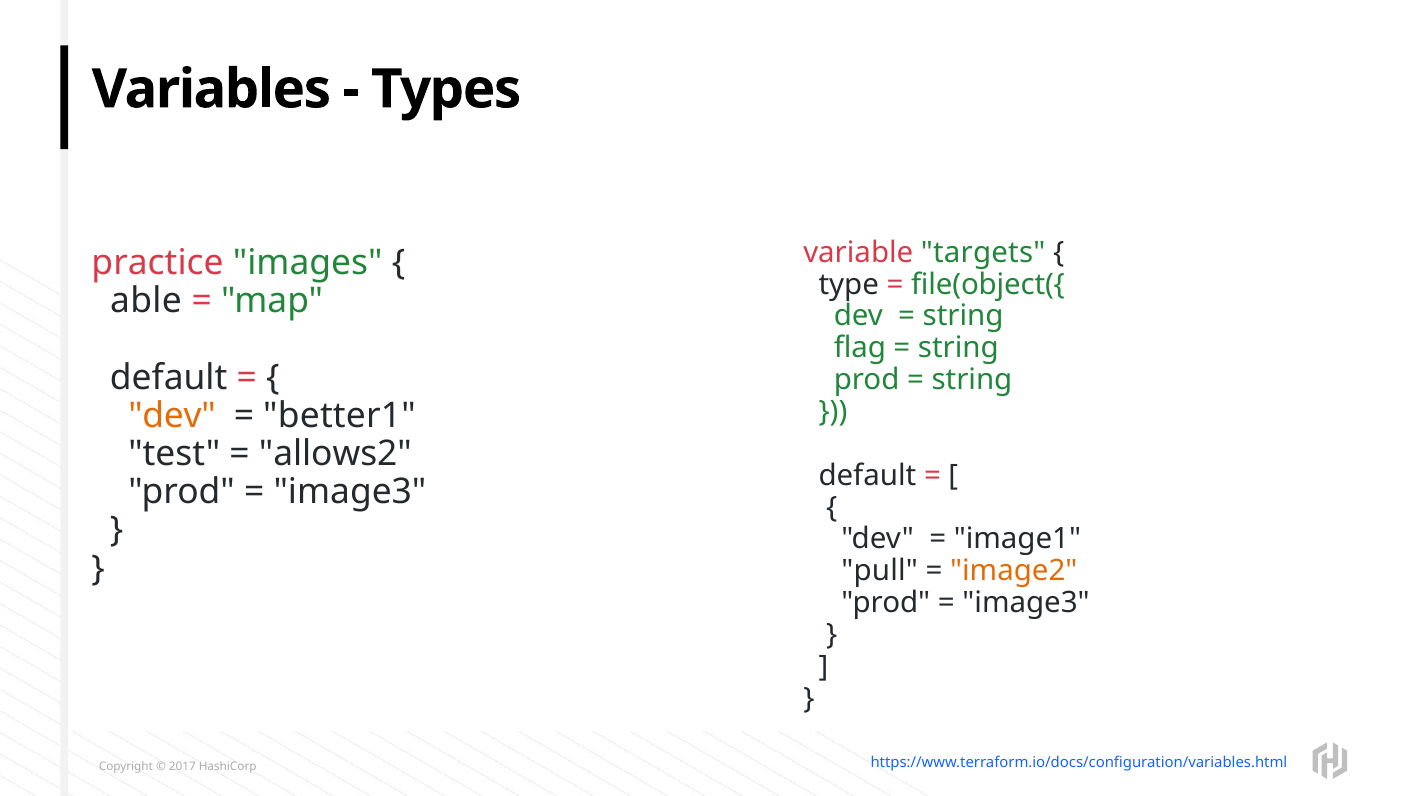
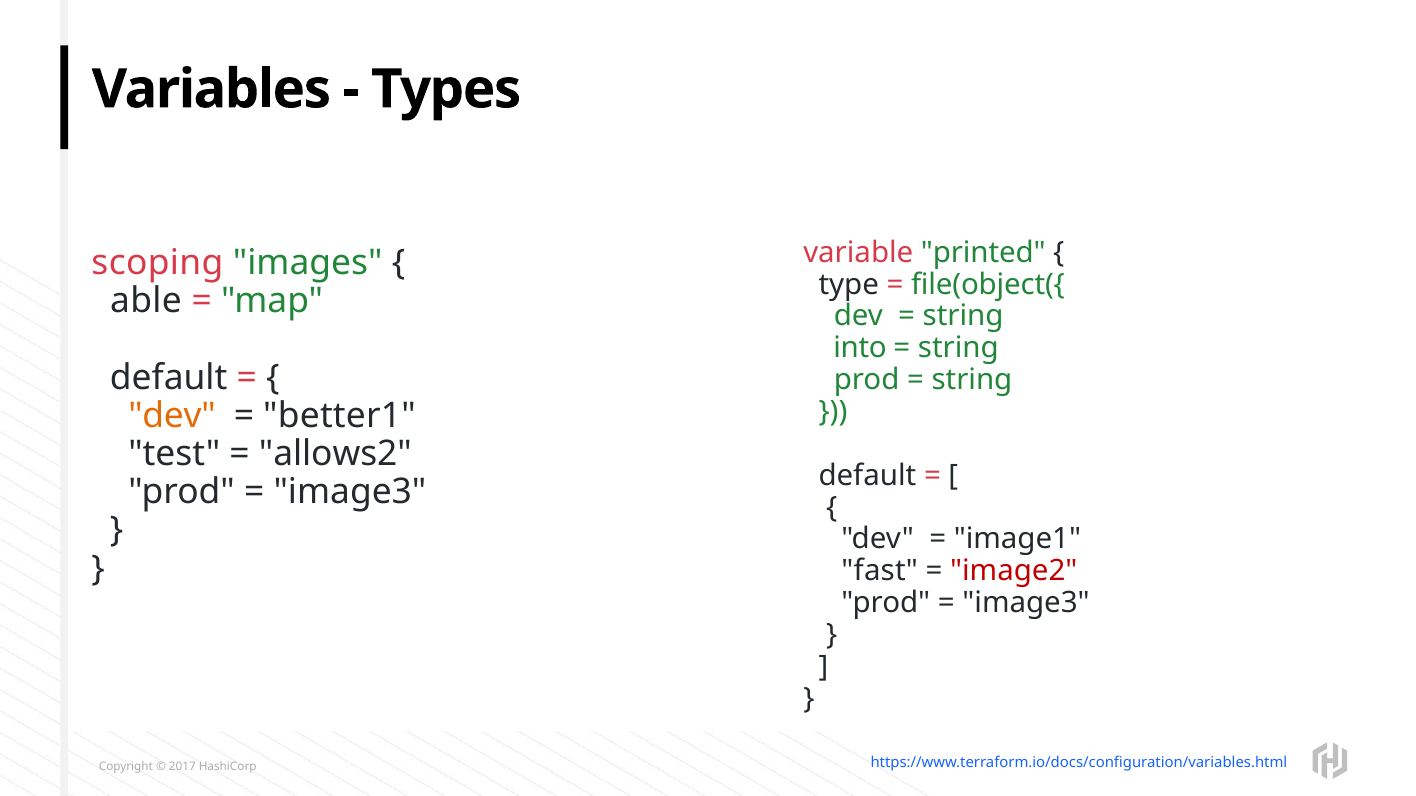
targets: targets -> printed
practice: practice -> scoping
flag: flag -> into
pull: pull -> fast
image2 colour: orange -> red
